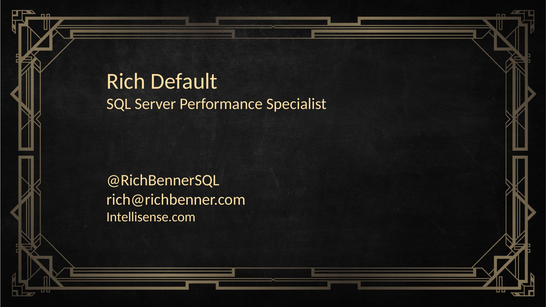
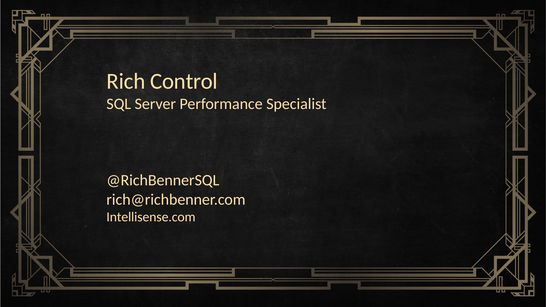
Default: Default -> Control
